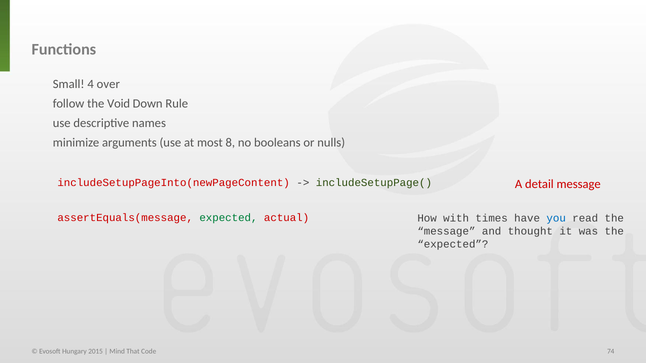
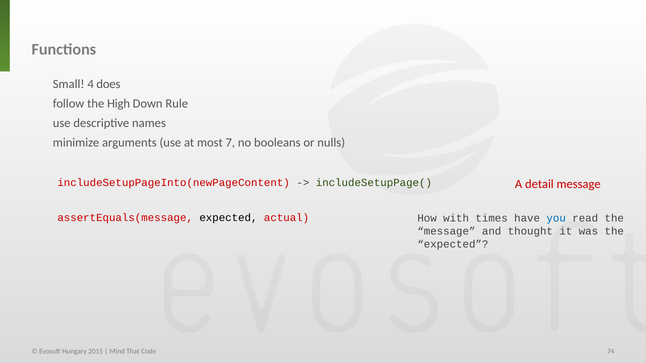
over: over -> does
Void: Void -> High
8: 8 -> 7
expected at (228, 218) colour: green -> black
